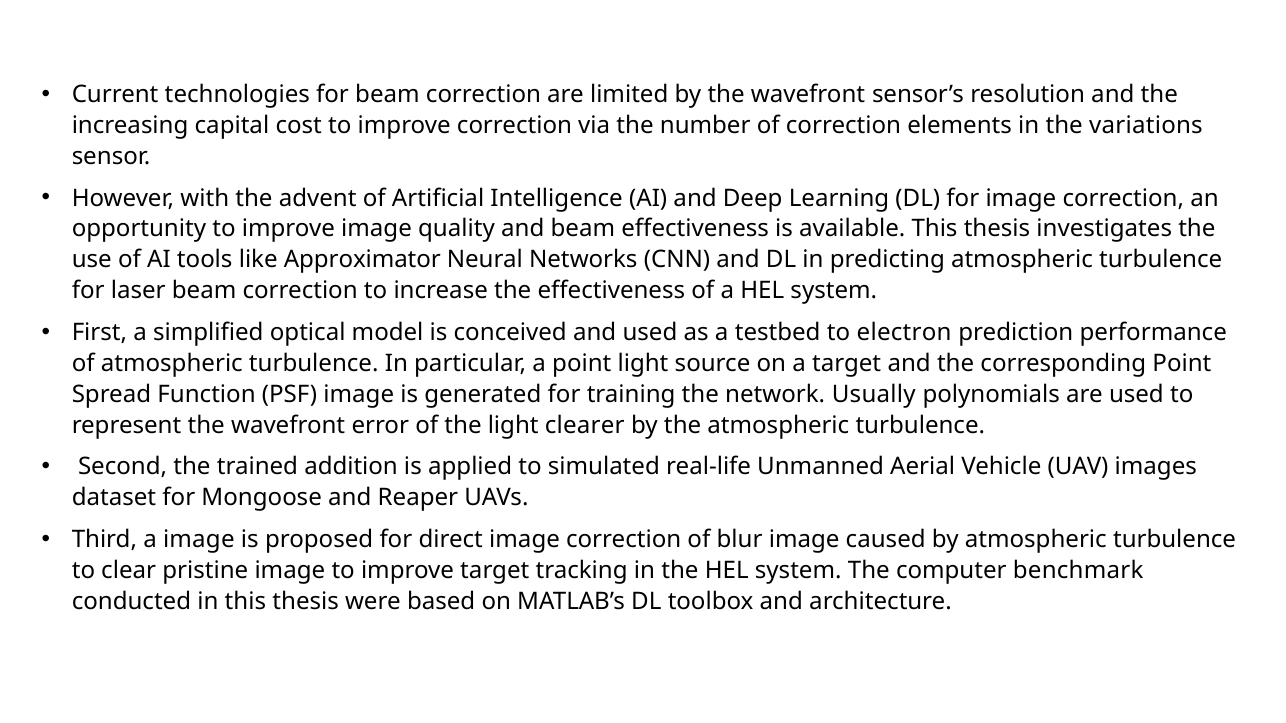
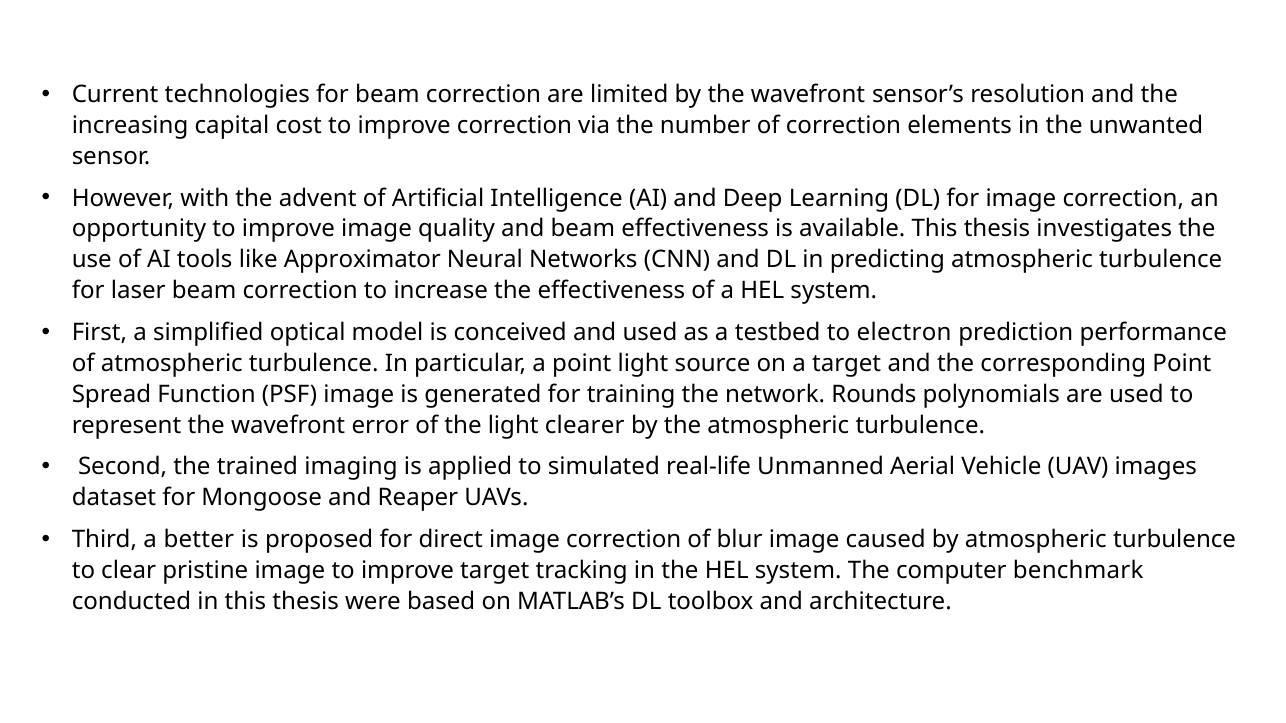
variations: variations -> unwanted
Usually: Usually -> Rounds
addition: addition -> imaging
a image: image -> better
